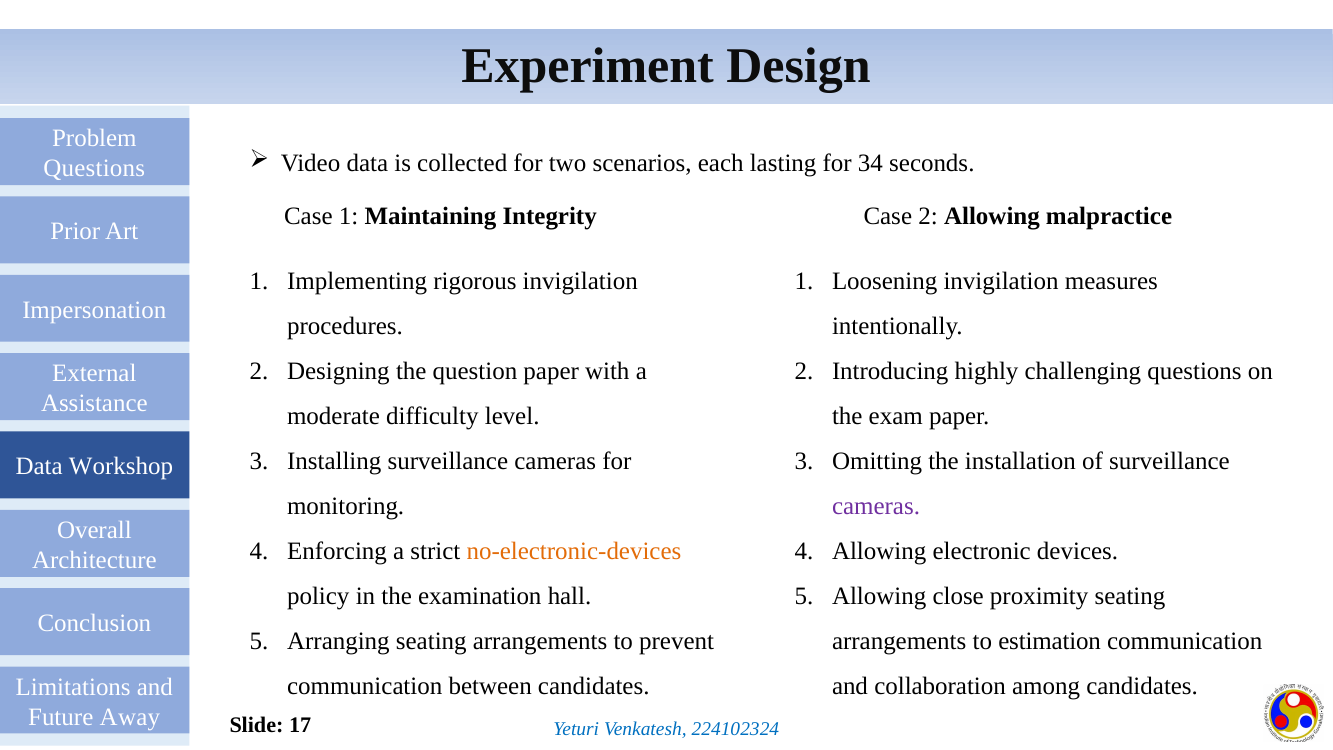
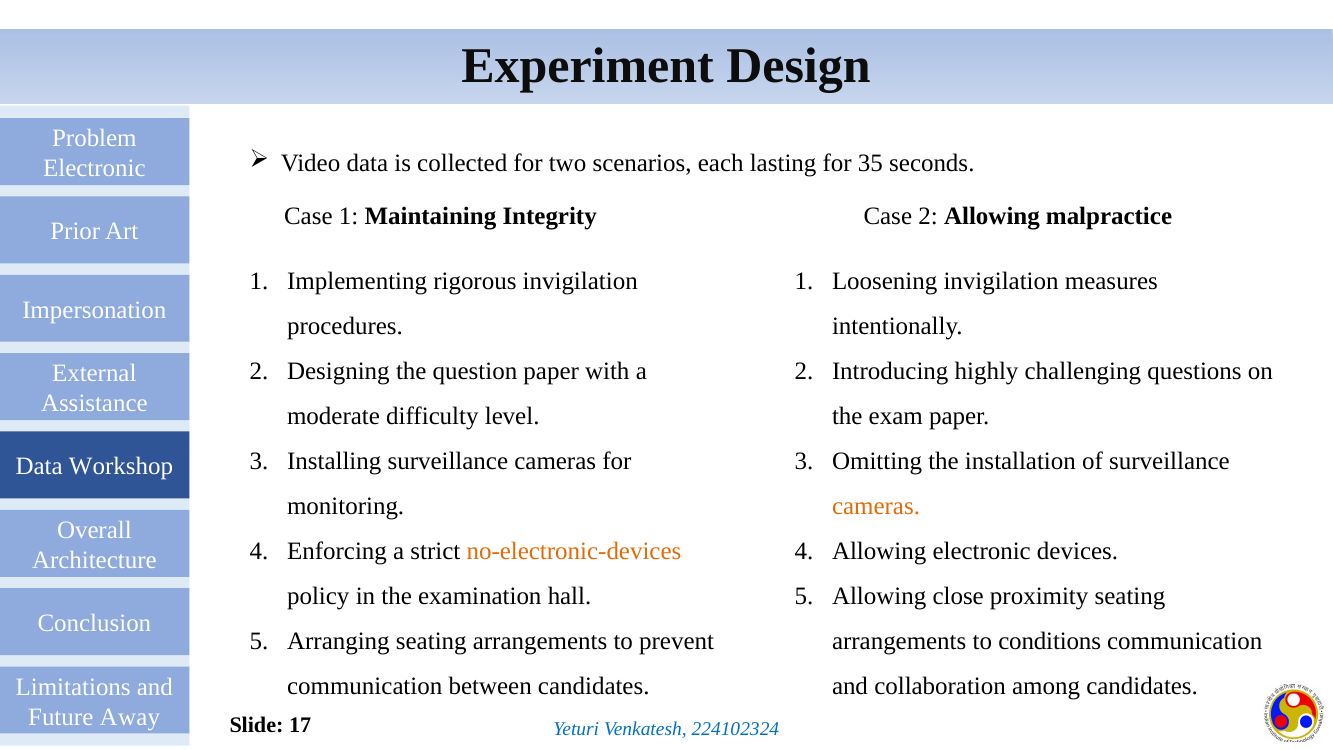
34: 34 -> 35
Questions at (94, 168): Questions -> Electronic
cameras at (876, 507) colour: purple -> orange
estimation: estimation -> conditions
